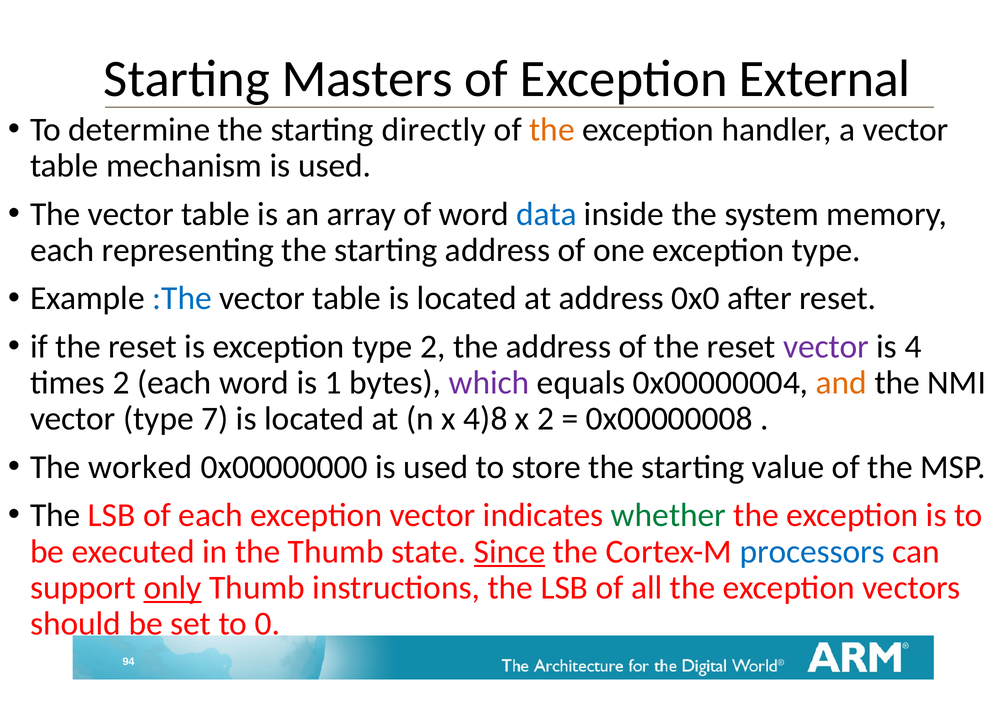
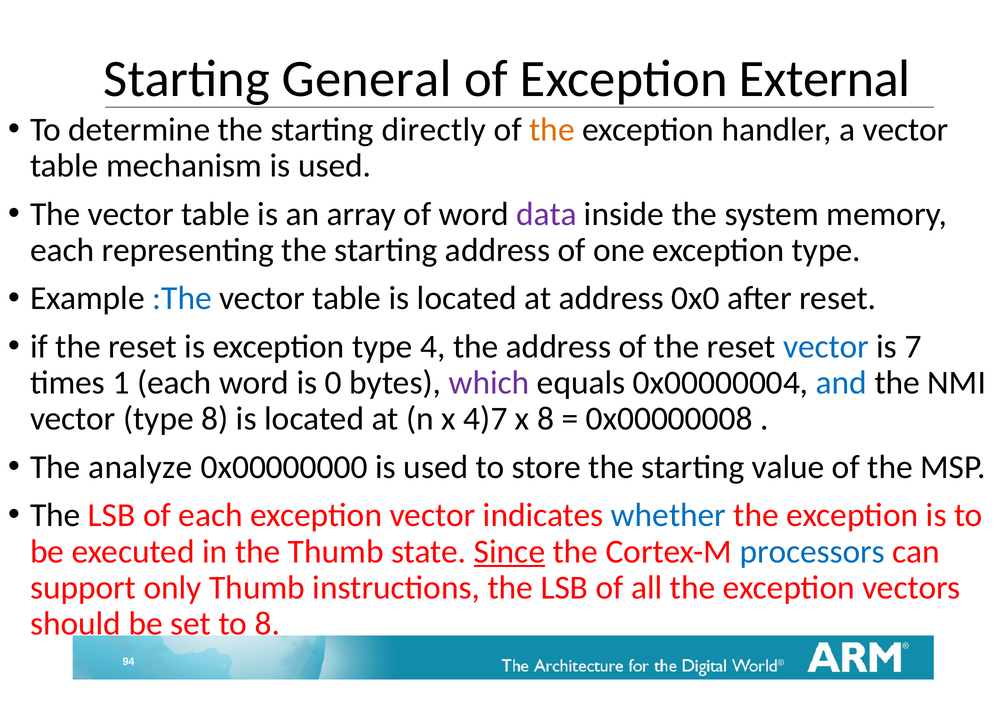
Masters: Masters -> General
data colour: blue -> purple
type 2: 2 -> 4
vector at (826, 346) colour: purple -> blue
4: 4 -> 7
times 2: 2 -> 1
1: 1 -> 0
and colour: orange -> blue
type 7: 7 -> 8
4)8: 4)8 -> 4)7
x 2: 2 -> 8
worked: worked -> analyze
whether colour: green -> blue
only underline: present -> none
to 0: 0 -> 8
